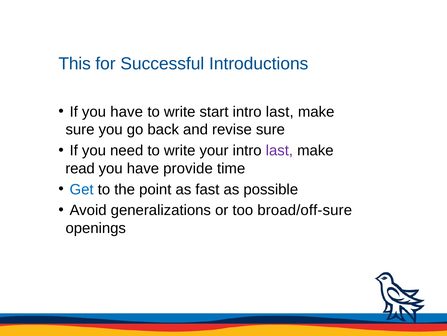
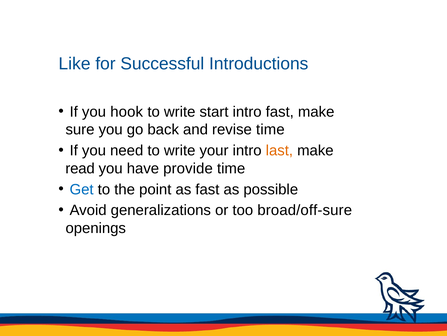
This: This -> Like
If you have: have -> hook
last at (280, 112): last -> fast
revise sure: sure -> time
last at (279, 150) colour: purple -> orange
